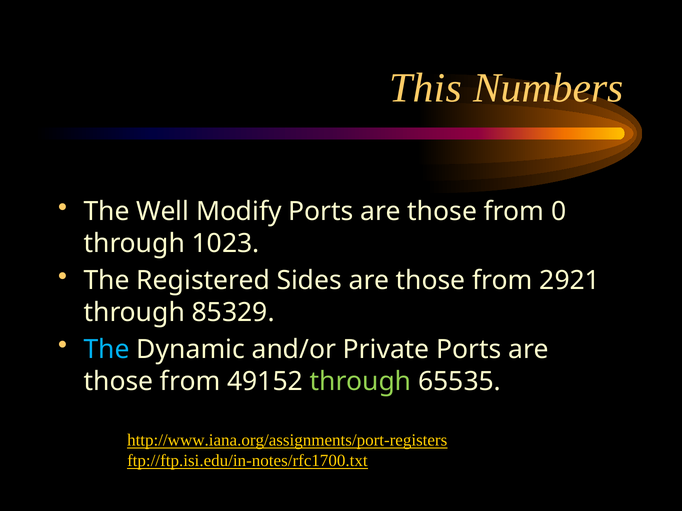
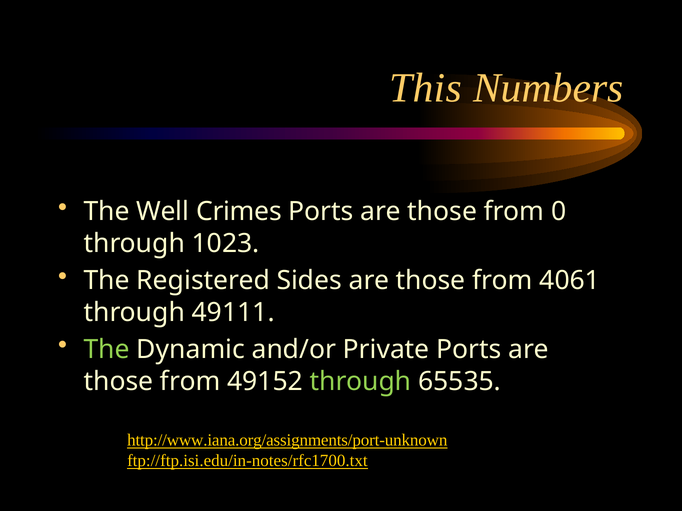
Modify: Modify -> Crimes
2921: 2921 -> 4061
85329: 85329 -> 49111
The at (107, 350) colour: light blue -> light green
http://www.iana.org/assignments/port-registers: http://www.iana.org/assignments/port-registers -> http://www.iana.org/assignments/port-unknown
